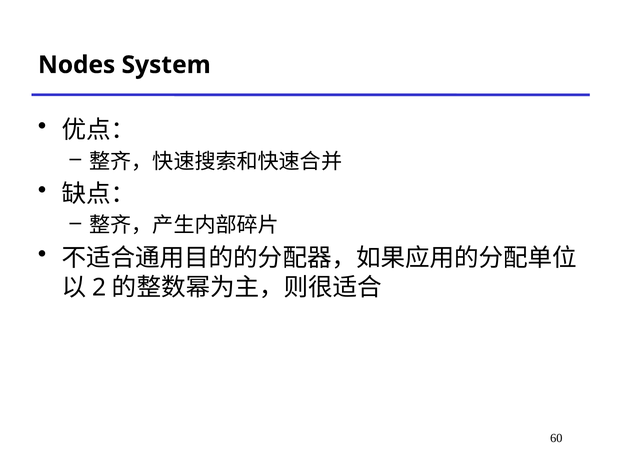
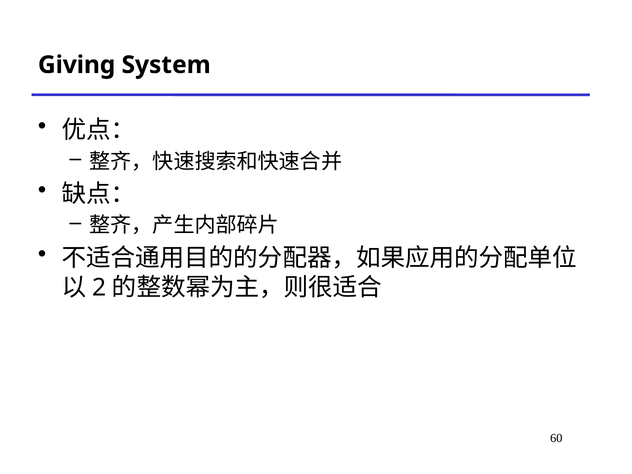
Nodes: Nodes -> Giving
